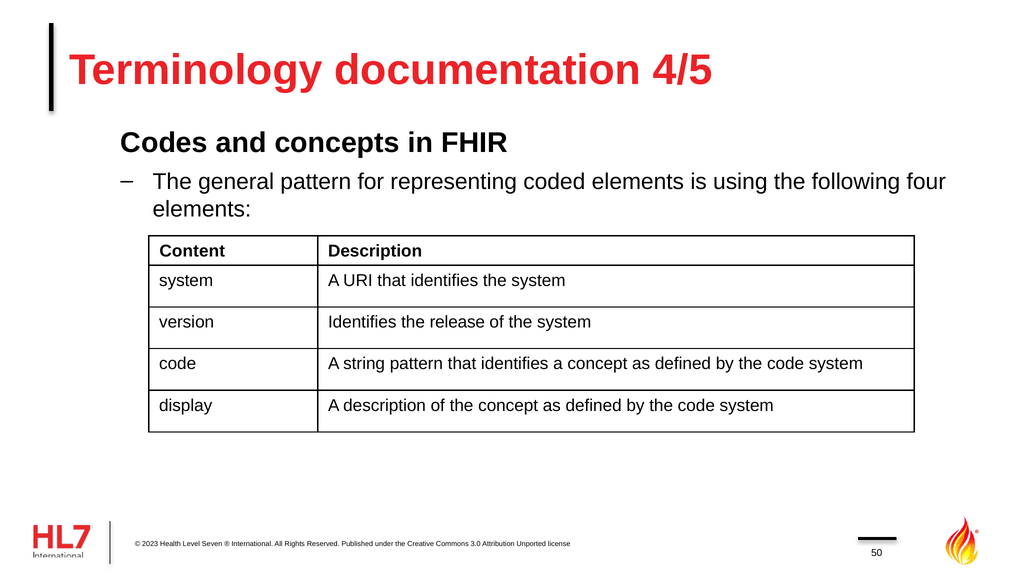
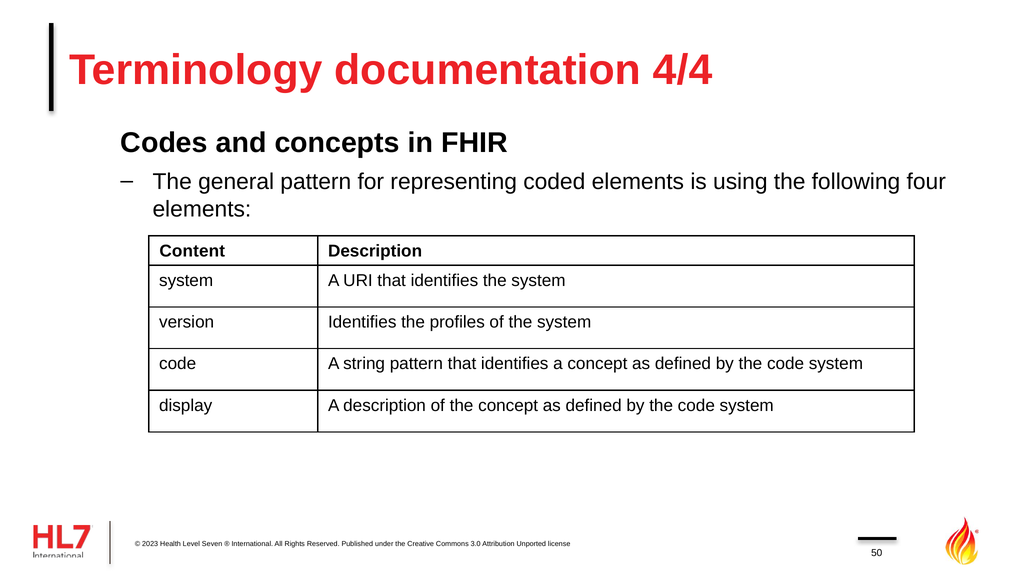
4/5: 4/5 -> 4/4
release: release -> profiles
